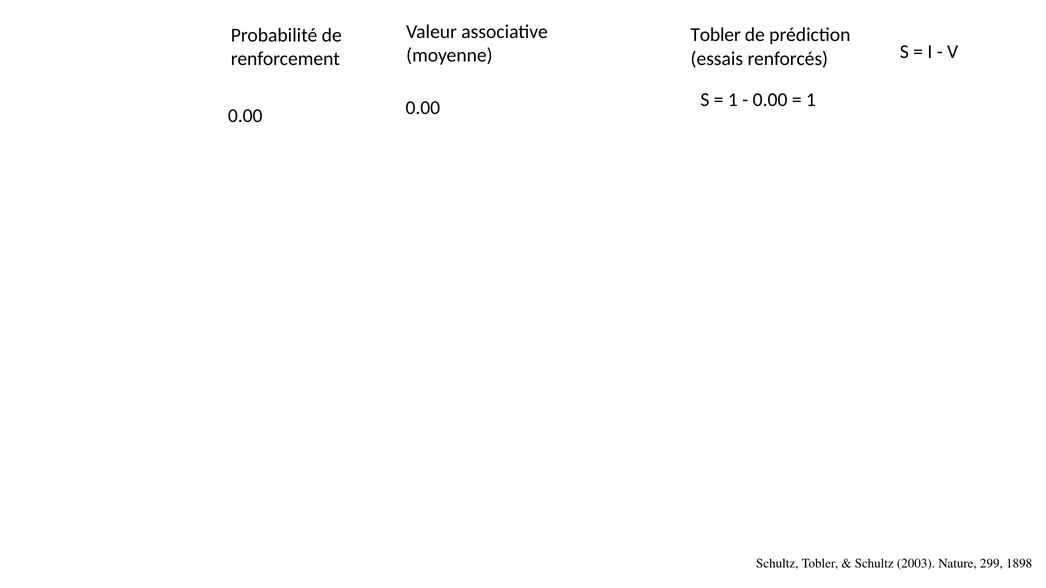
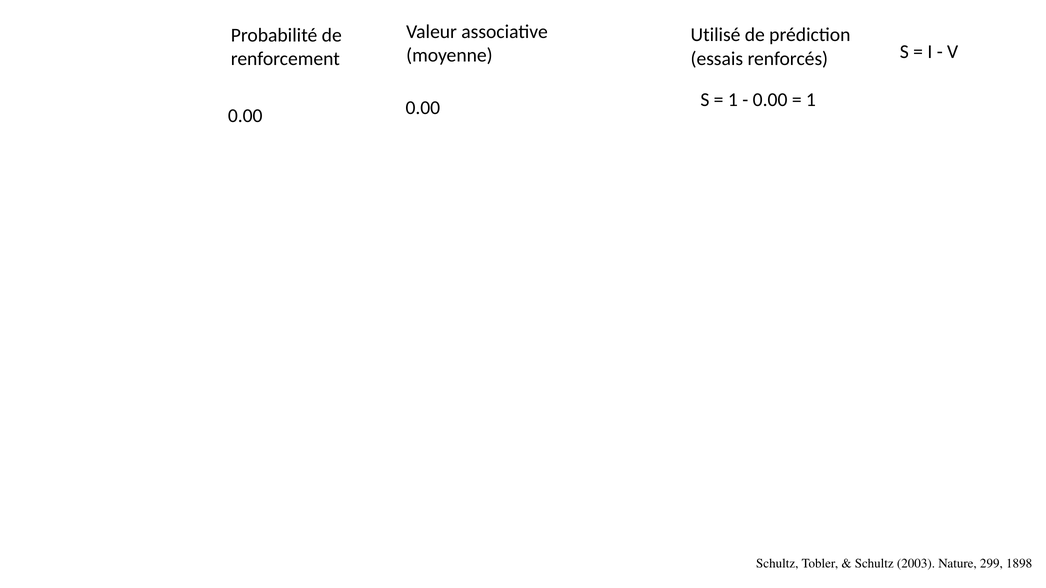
Tobler at (716, 35): Tobler -> Utilisé
